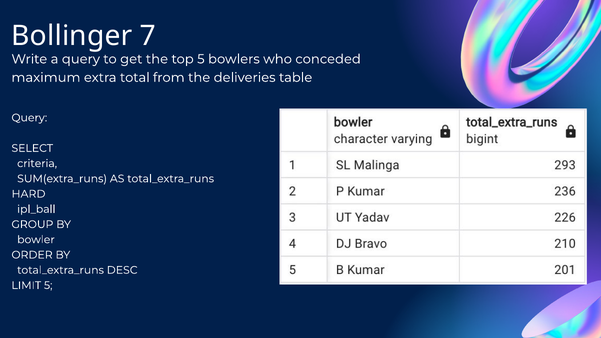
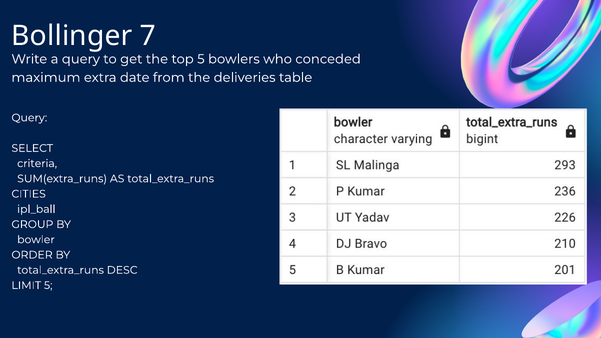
total: total -> date
HARD: HARD -> CITIES
